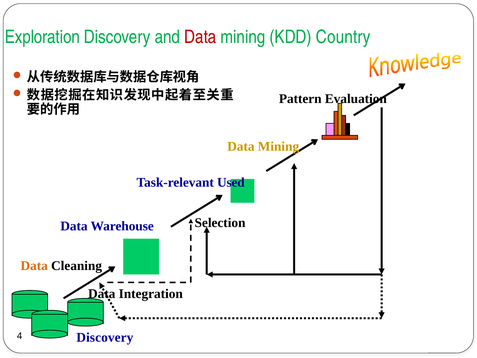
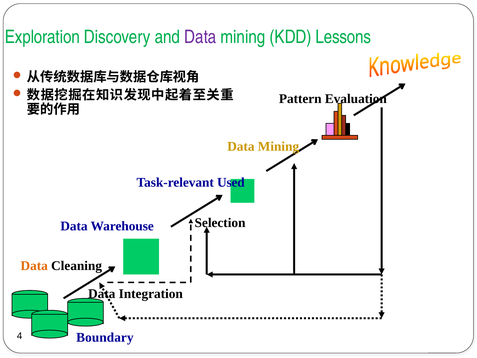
Data at (200, 37) colour: red -> purple
Country: Country -> Lessons
Discovery at (105, 337): Discovery -> Boundary
